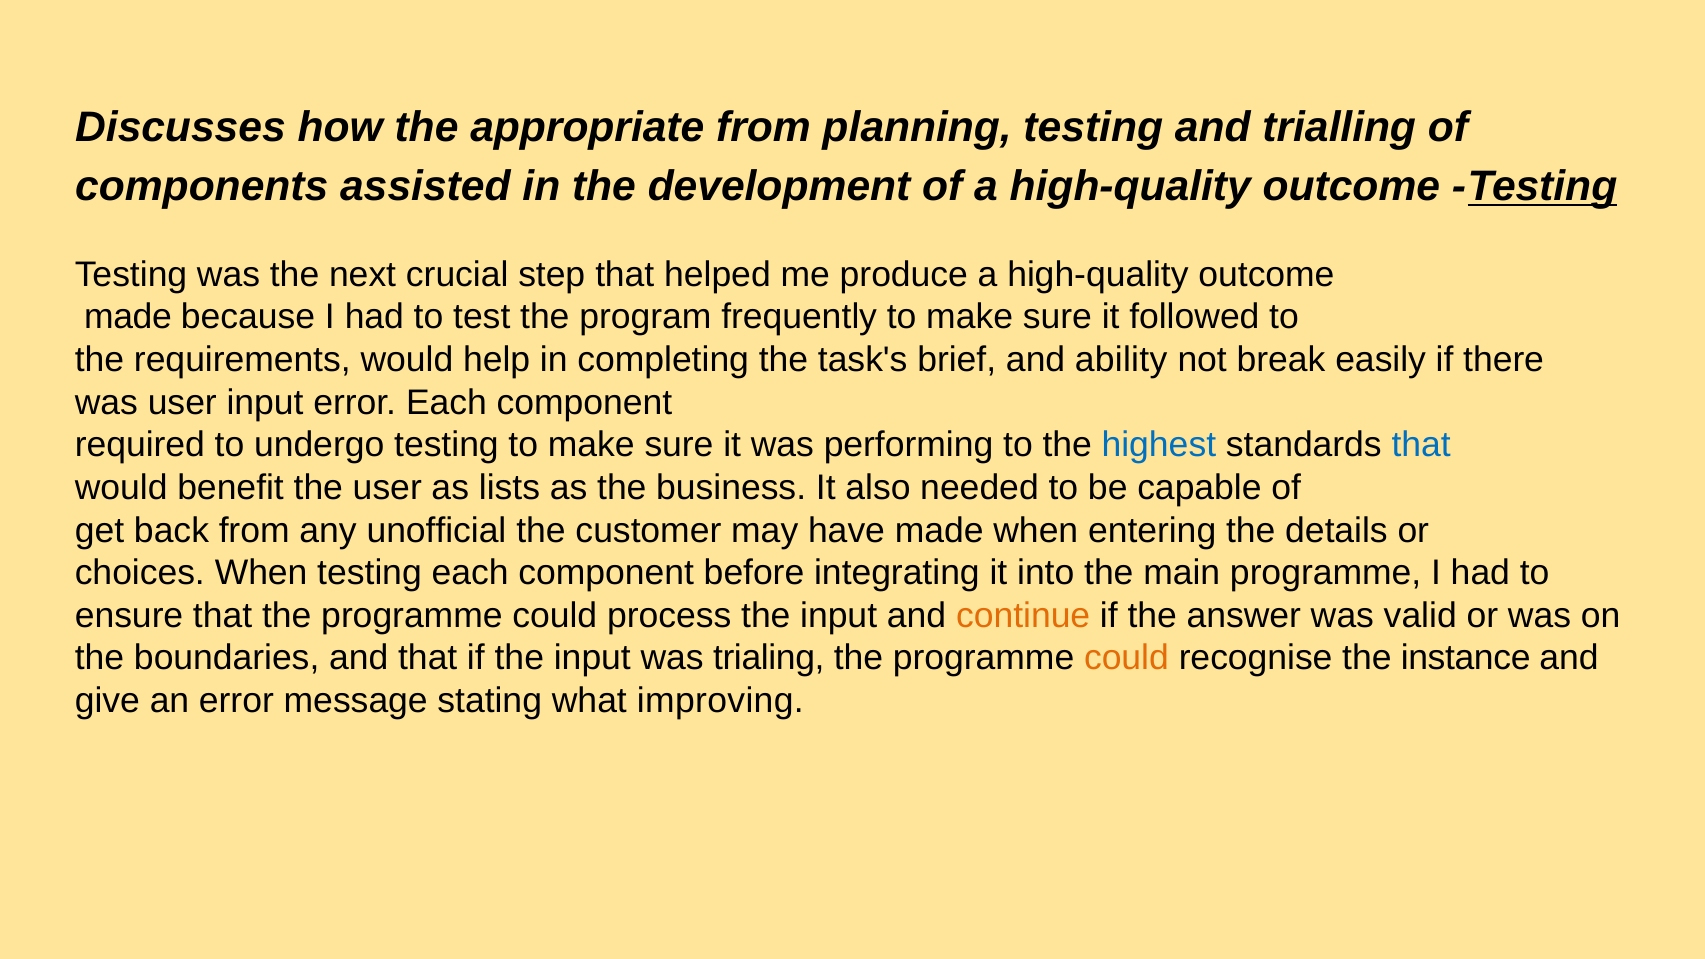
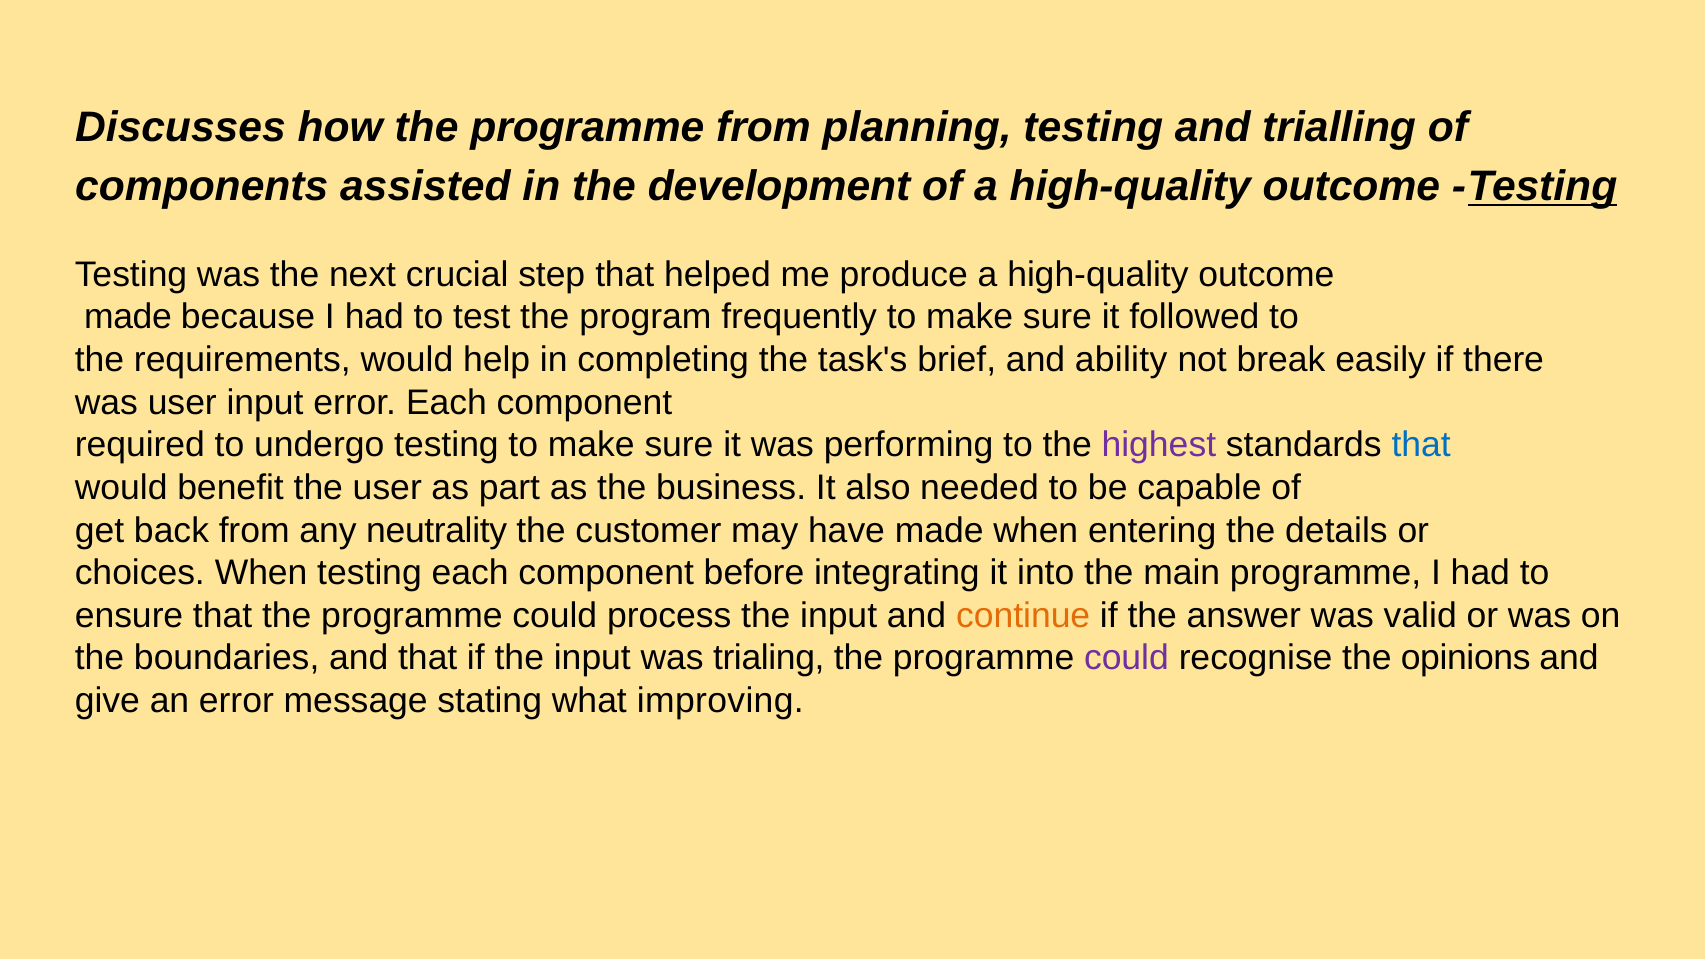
how the appropriate: appropriate -> programme
highest colour: blue -> purple
lists: lists -> part
unofficial: unofficial -> neutrality
could at (1126, 658) colour: orange -> purple
instance: instance -> opinions
